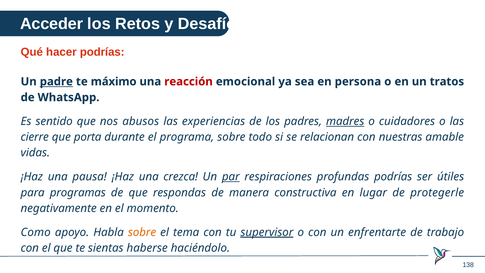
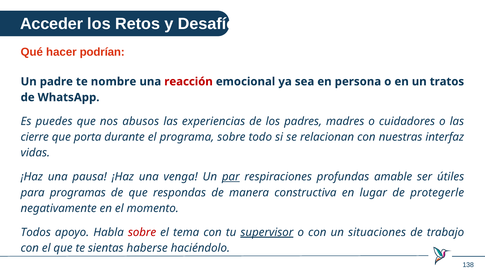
hacer podrías: podrías -> podrían
padre underline: present -> none
máximo: máximo -> nombre
sentido: sentido -> puedes
madres underline: present -> none
amable: amable -> interfaz
crezca: crezca -> venga
profundas podrías: podrías -> amable
Como: Como -> Todos
sobre at (142, 232) colour: orange -> red
enfrentarte: enfrentarte -> situaciones
